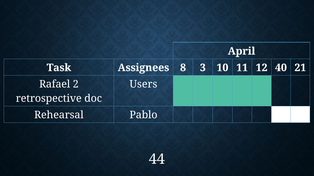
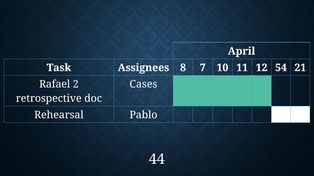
3: 3 -> 7
40: 40 -> 54
Users: Users -> Cases
